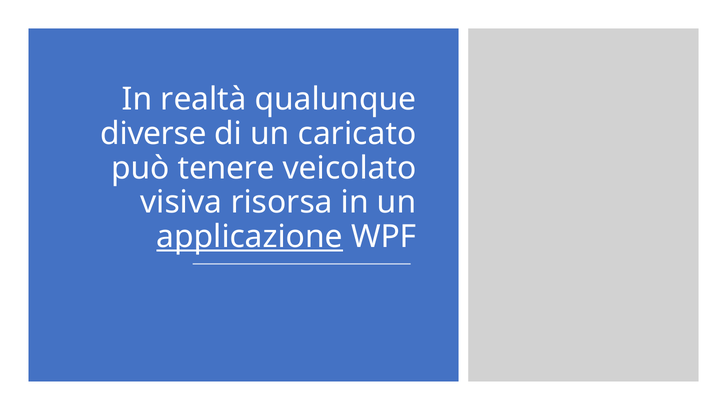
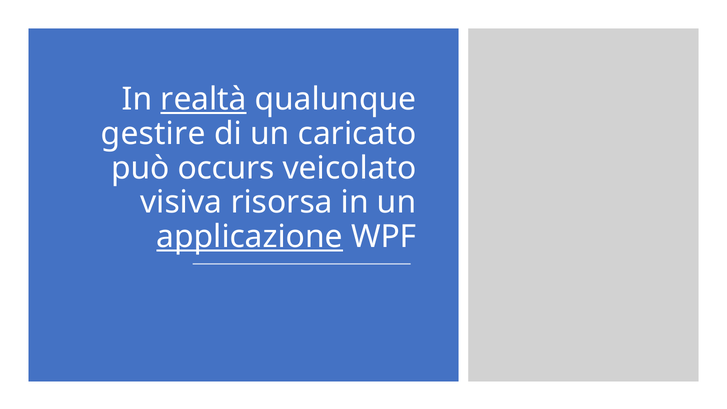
realtà underline: none -> present
diverse: diverse -> gestire
tenere: tenere -> occurs
